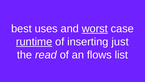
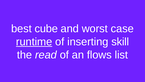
uses: uses -> cube
worst underline: present -> none
just: just -> skill
